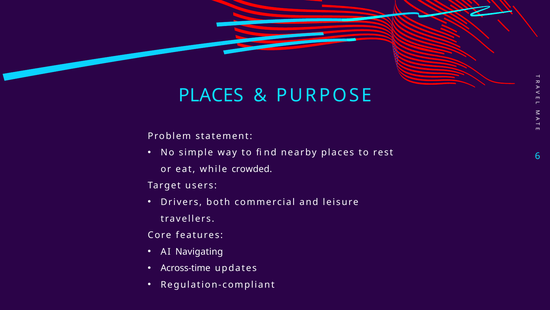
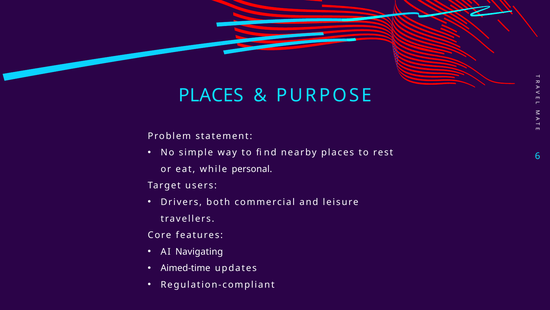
crowded: crowded -> personal
Across-time: Across-time -> Aimed-time
